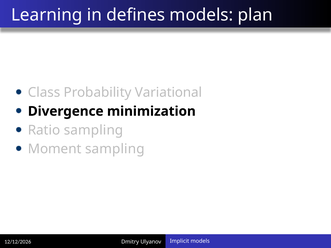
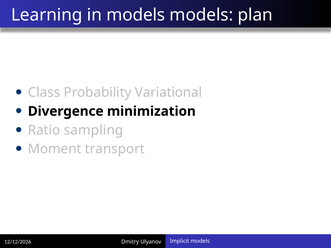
in defines: defines -> models
Moment sampling: sampling -> transport
